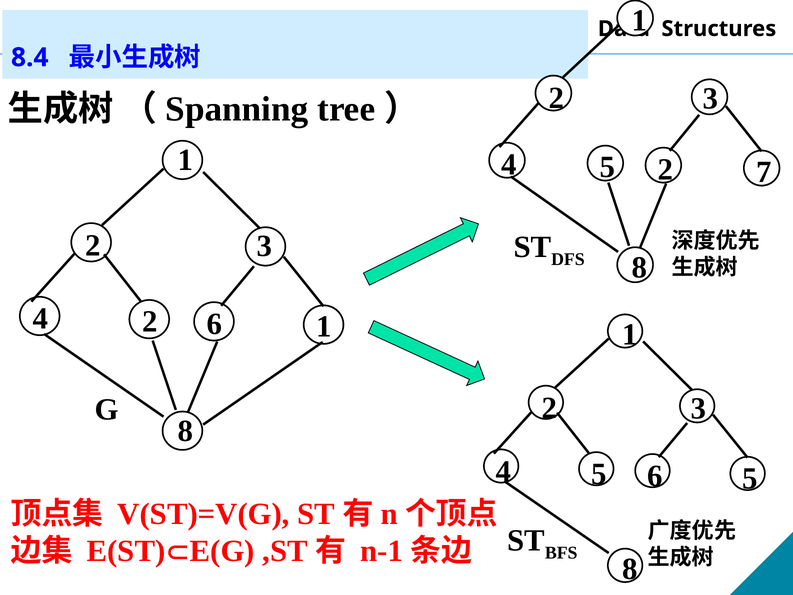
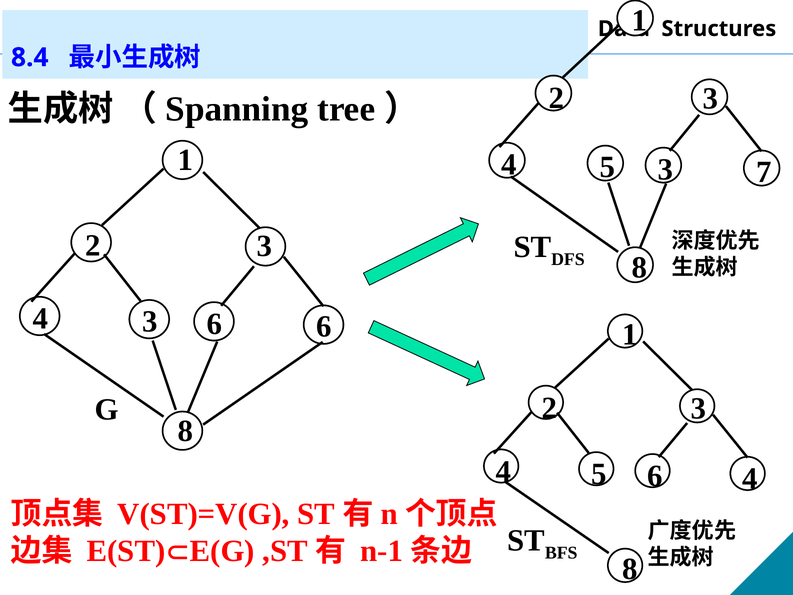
5 2: 2 -> 3
4 2: 2 -> 3
6 1: 1 -> 6
6 5: 5 -> 4
